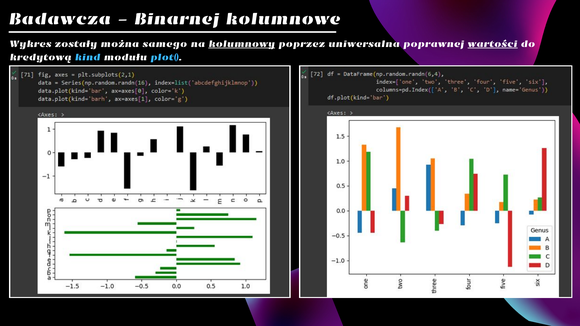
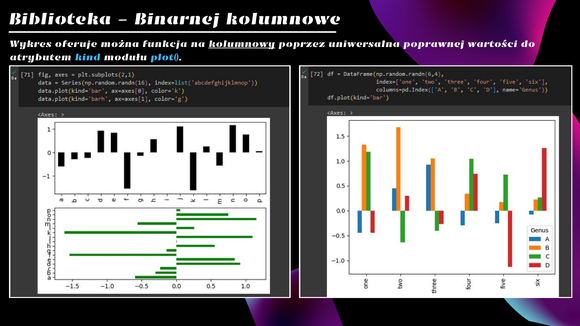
Badawcza: Badawcza -> Biblioteka
zostały: zostały -> oferuje
samego: samego -> funkcja
wartości underline: present -> none
kredytową: kredytową -> atrybutem
